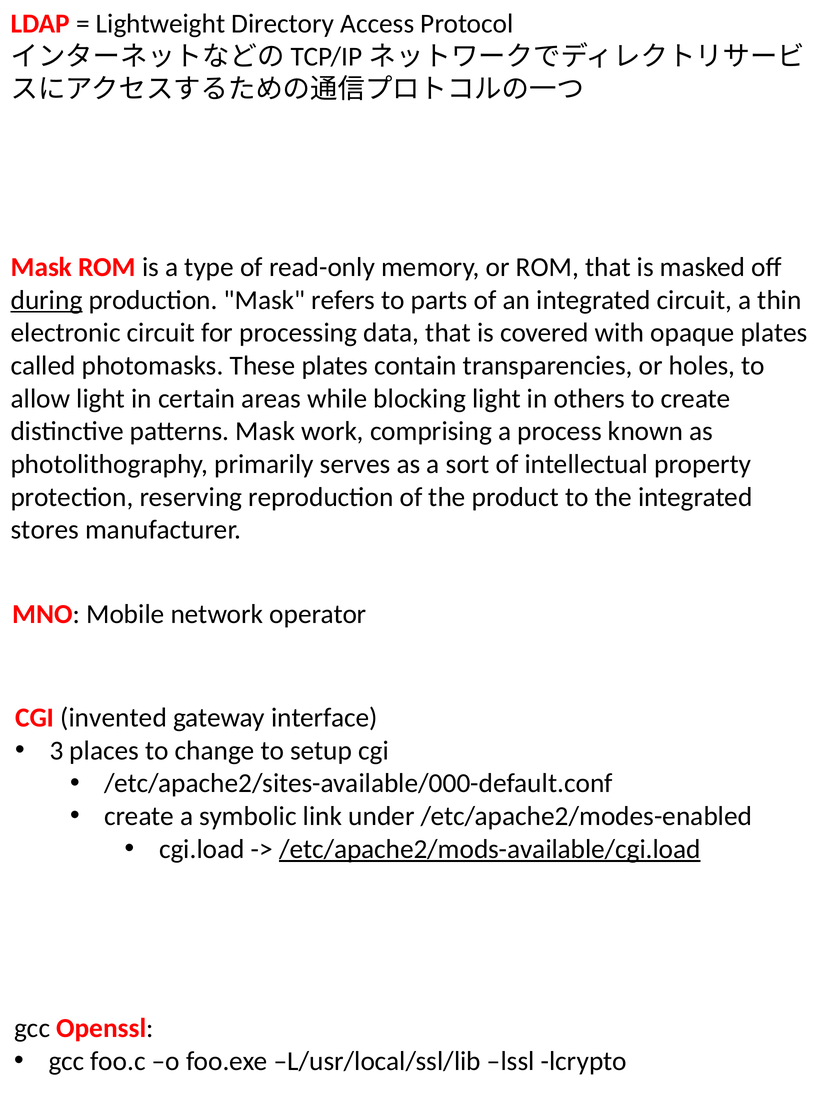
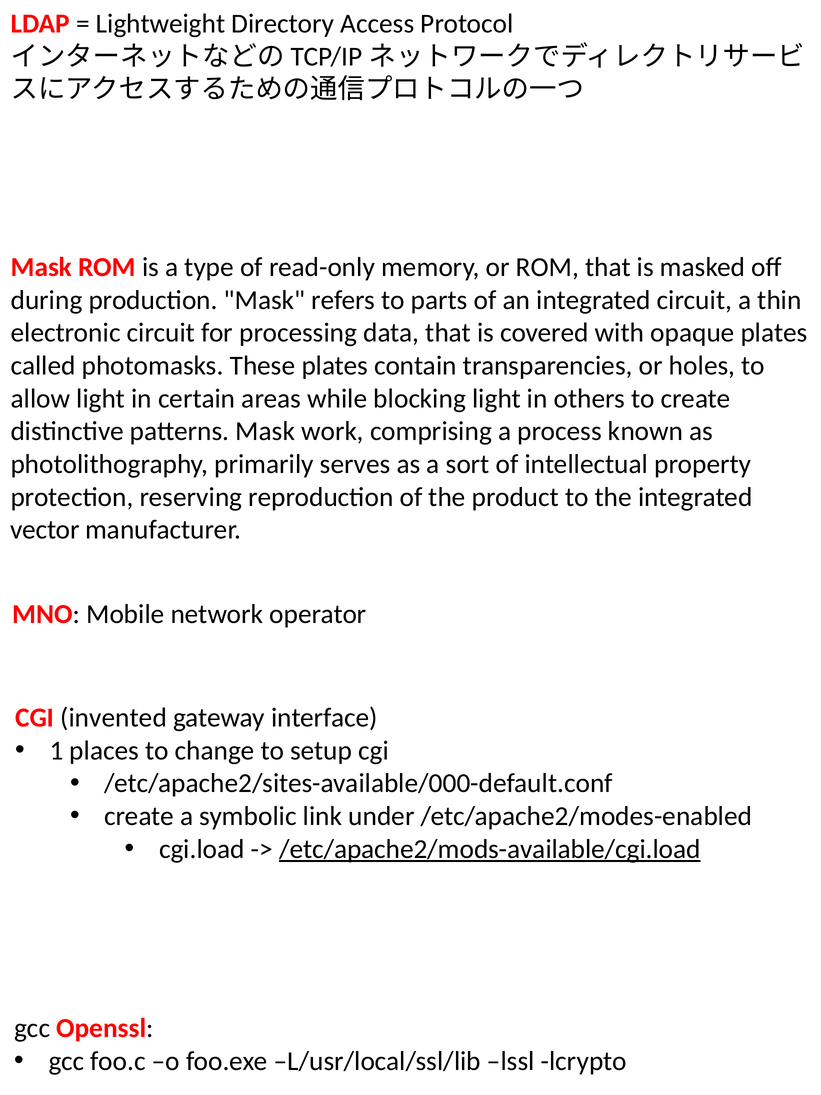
during underline: present -> none
stores: stores -> vector
3: 3 -> 1
